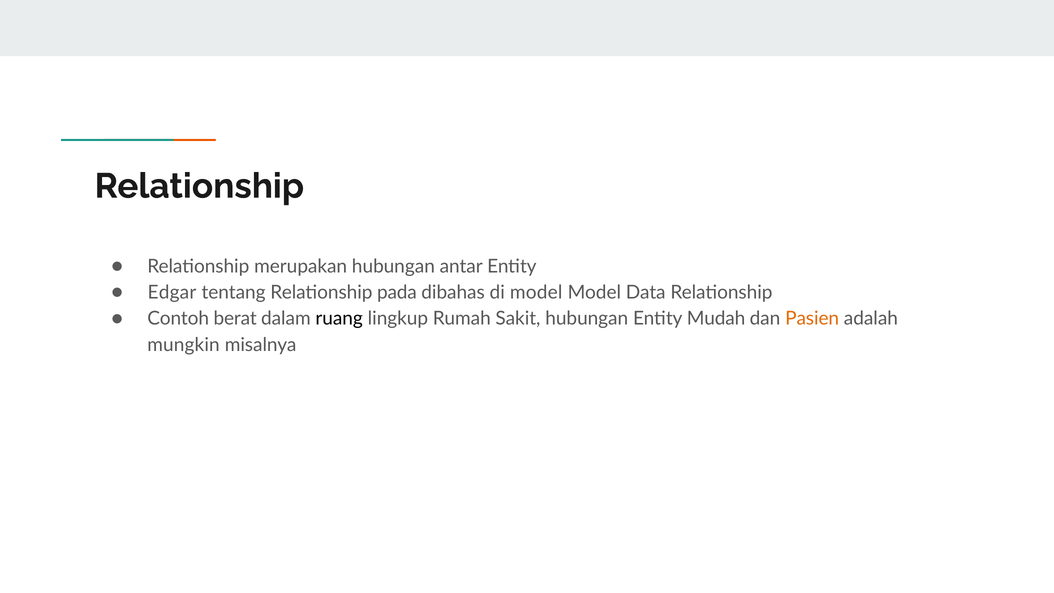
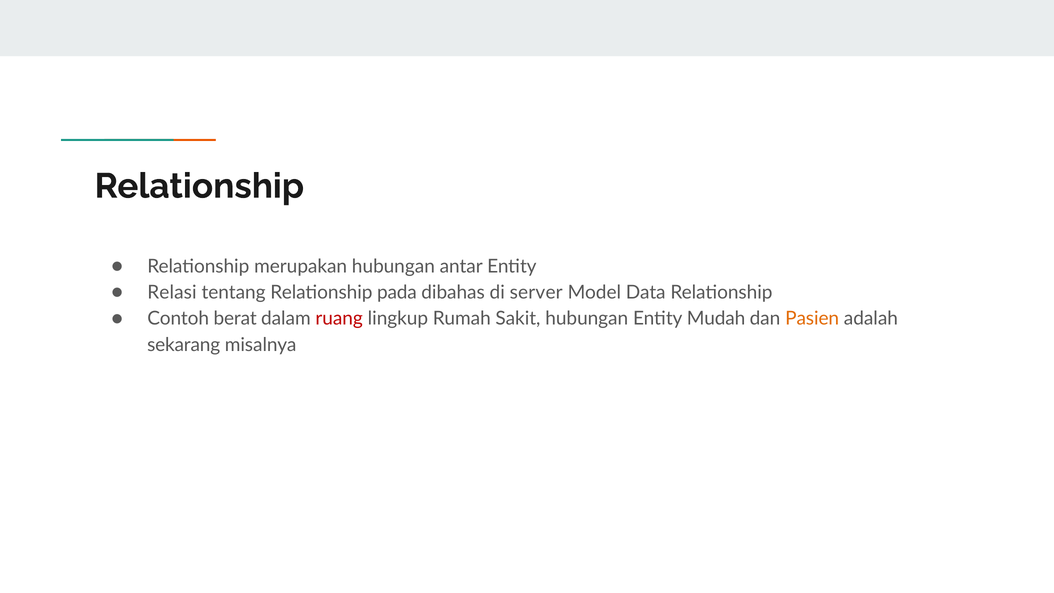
Edgar: Edgar -> Relasi
di model: model -> server
ruang colour: black -> red
mungkin: mungkin -> sekarang
